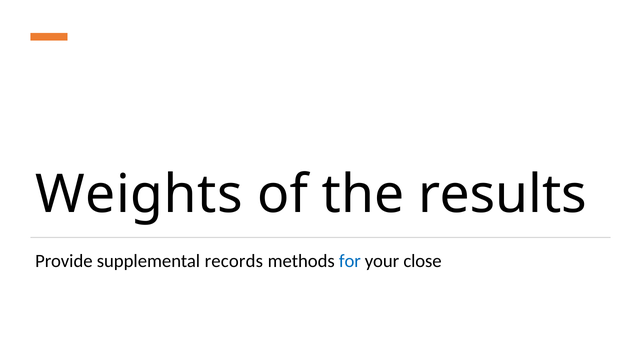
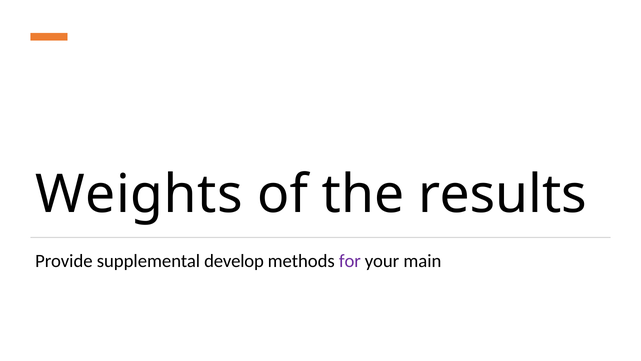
records: records -> develop
for colour: blue -> purple
close: close -> main
